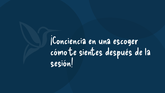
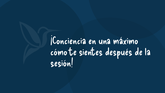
escoger: escoger -> máximo
